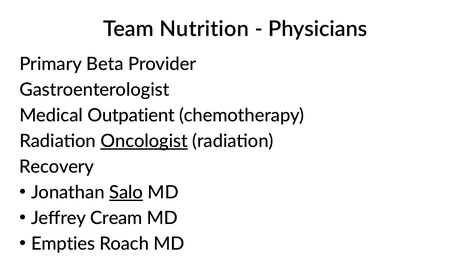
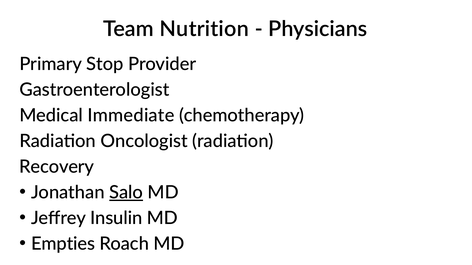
Beta: Beta -> Stop
Outpatient: Outpatient -> Immediate
Oncologist underline: present -> none
Cream: Cream -> Insulin
